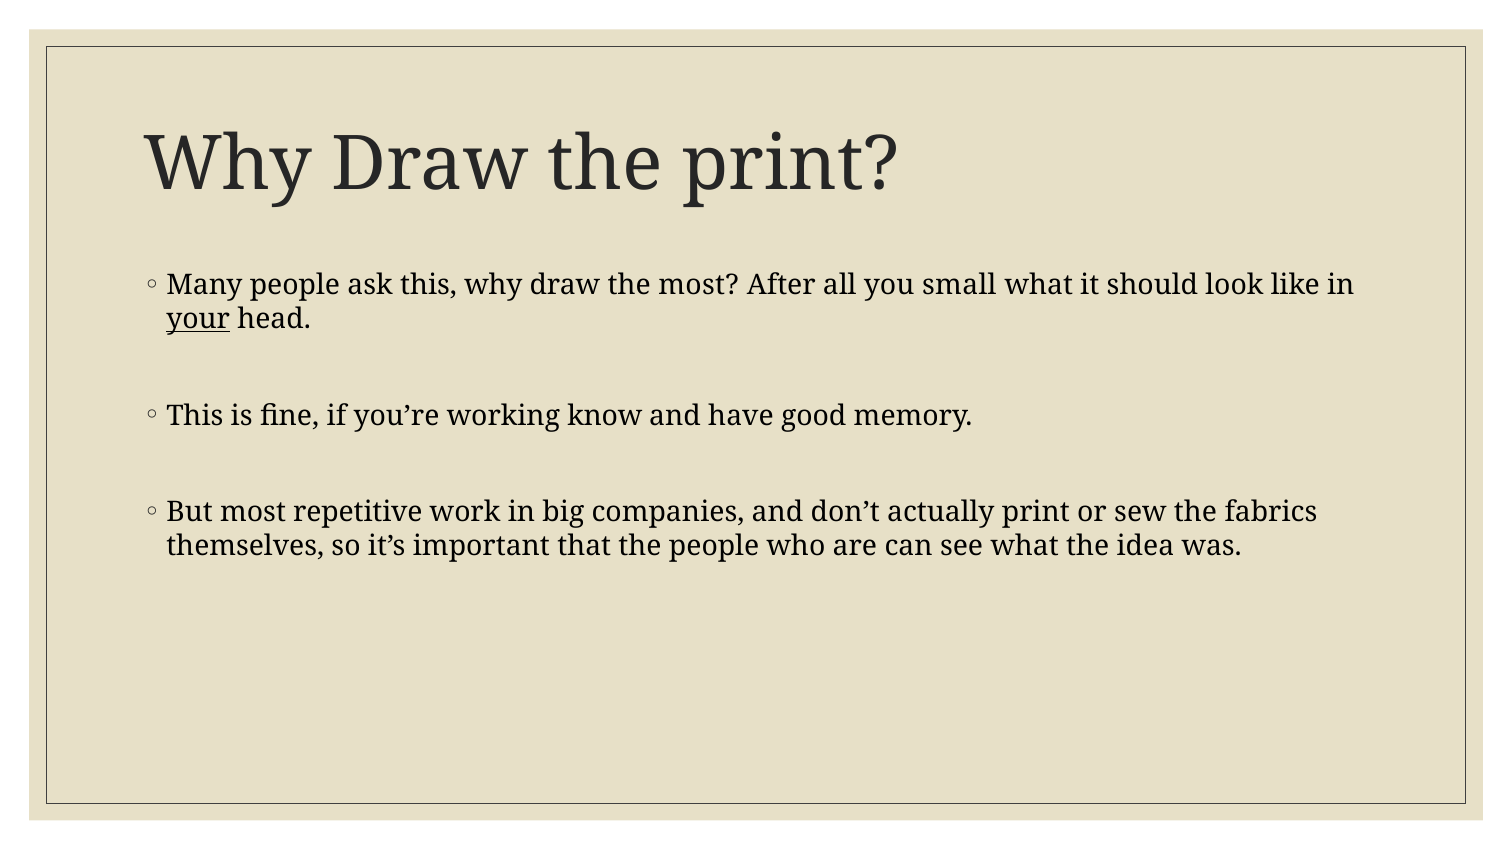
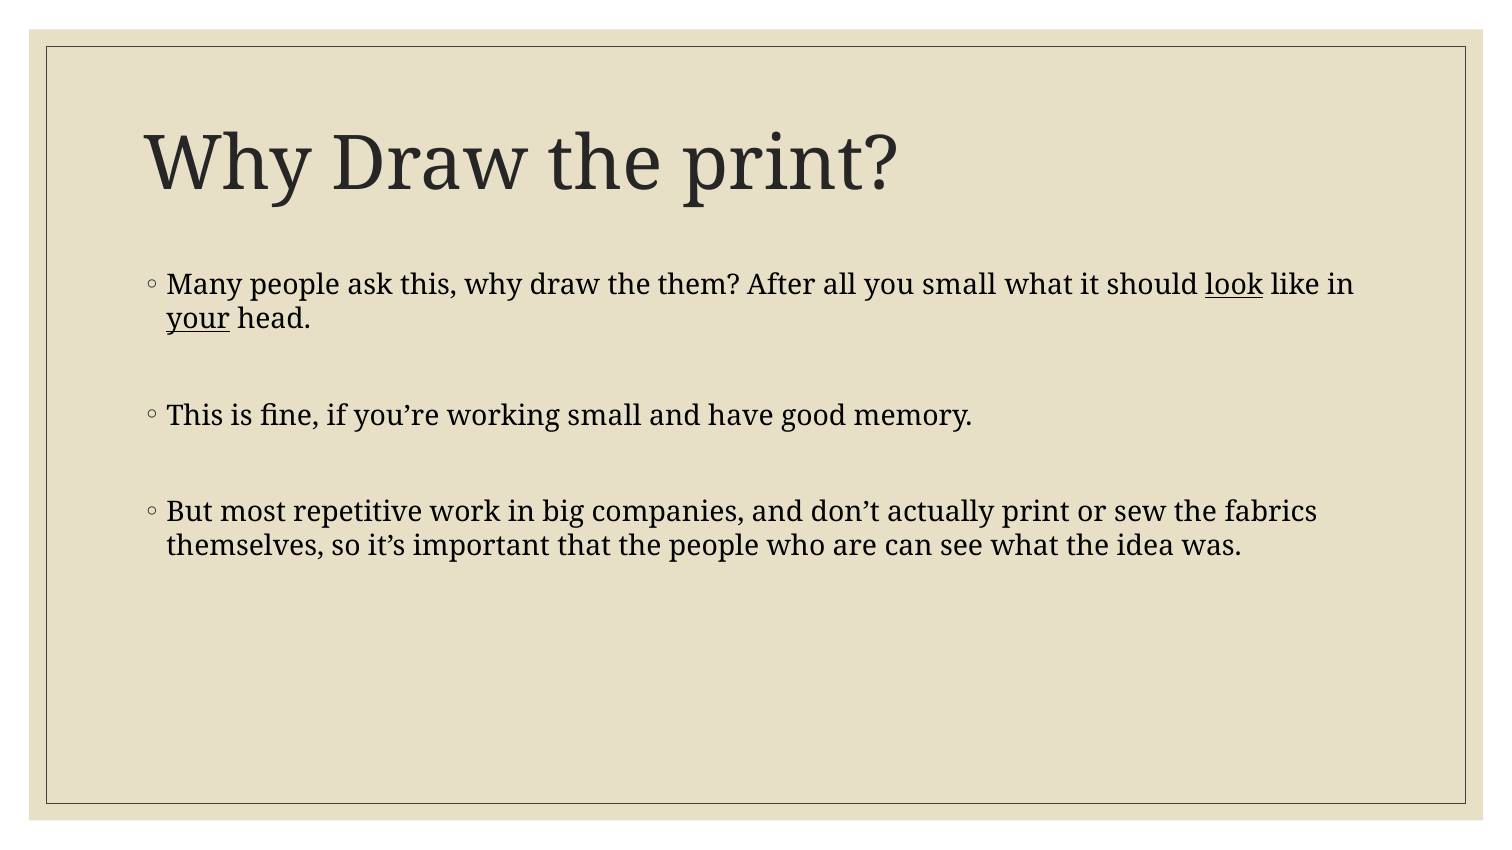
the most: most -> them
look underline: none -> present
working know: know -> small
